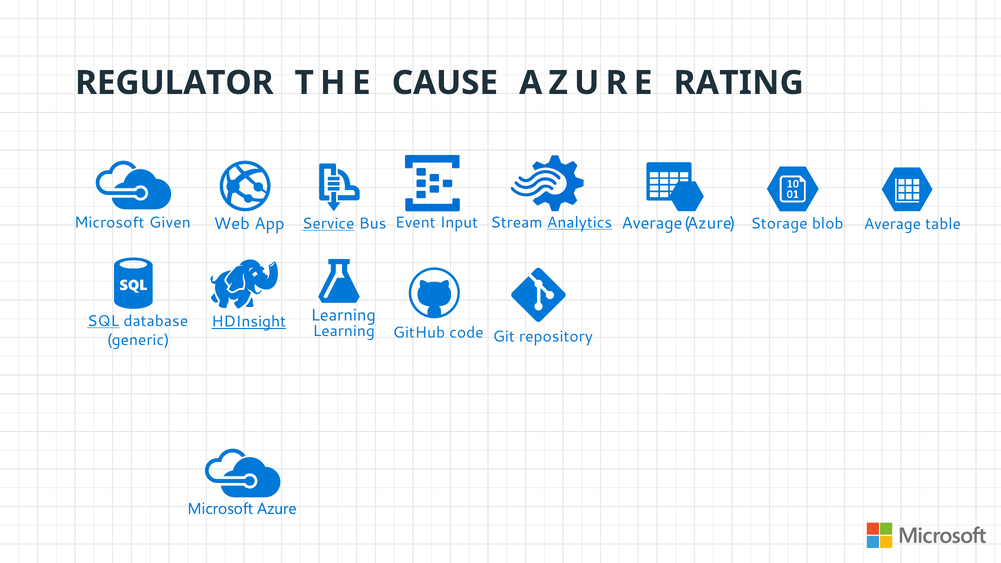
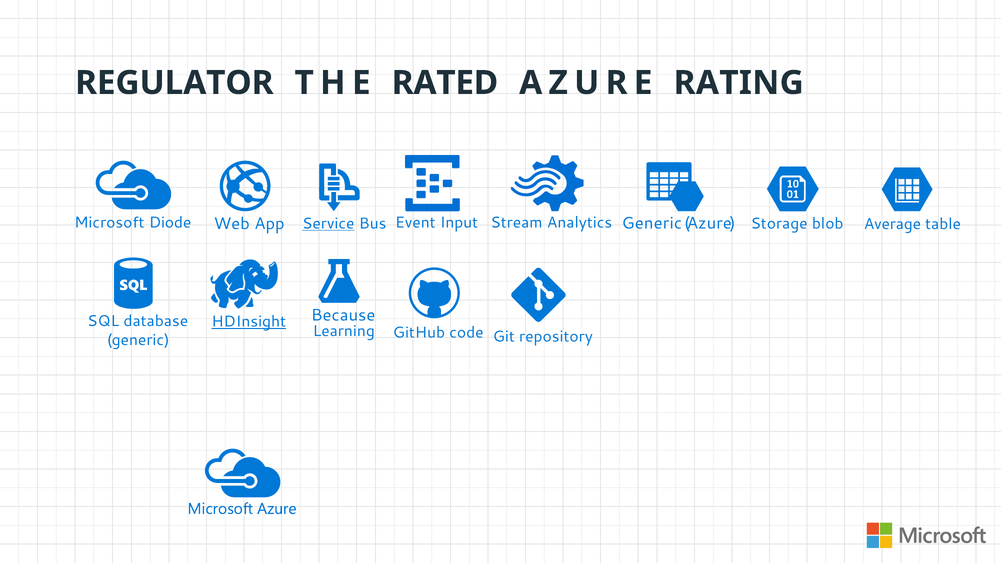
CAUSE: CAUSE -> RATED
Given: Given -> Diode
Analytics underline: present -> none
Average at (652, 223): Average -> Generic
Learning at (343, 316): Learning -> Because
SQL underline: present -> none
